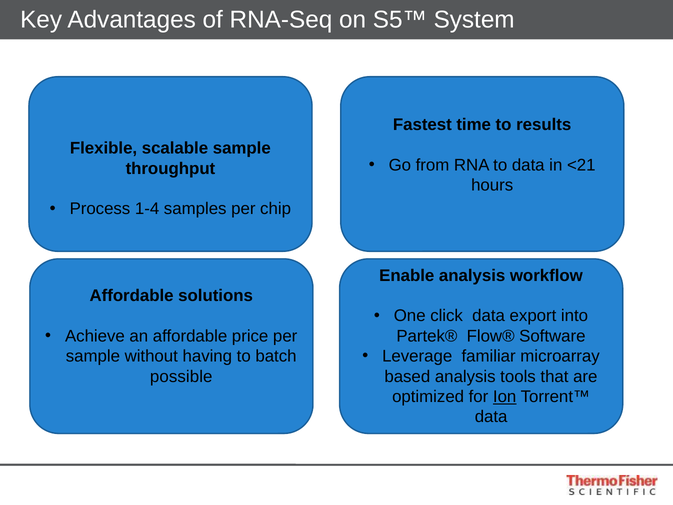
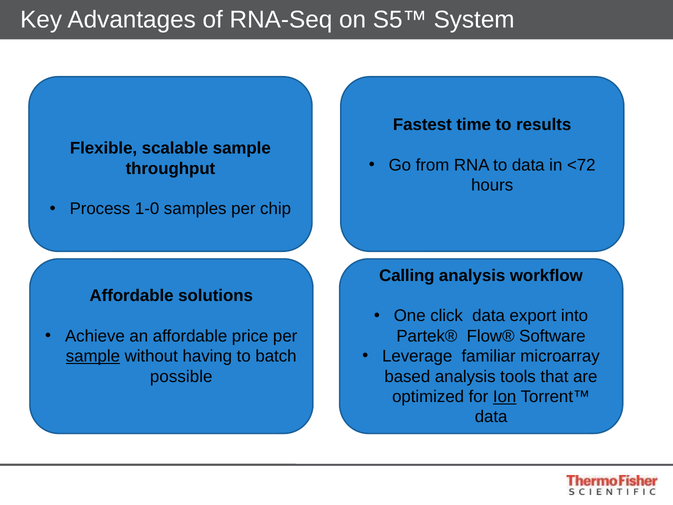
<21: <21 -> <72
1-4: 1-4 -> 1-0
Enable: Enable -> Calling
sample at (93, 356) underline: none -> present
